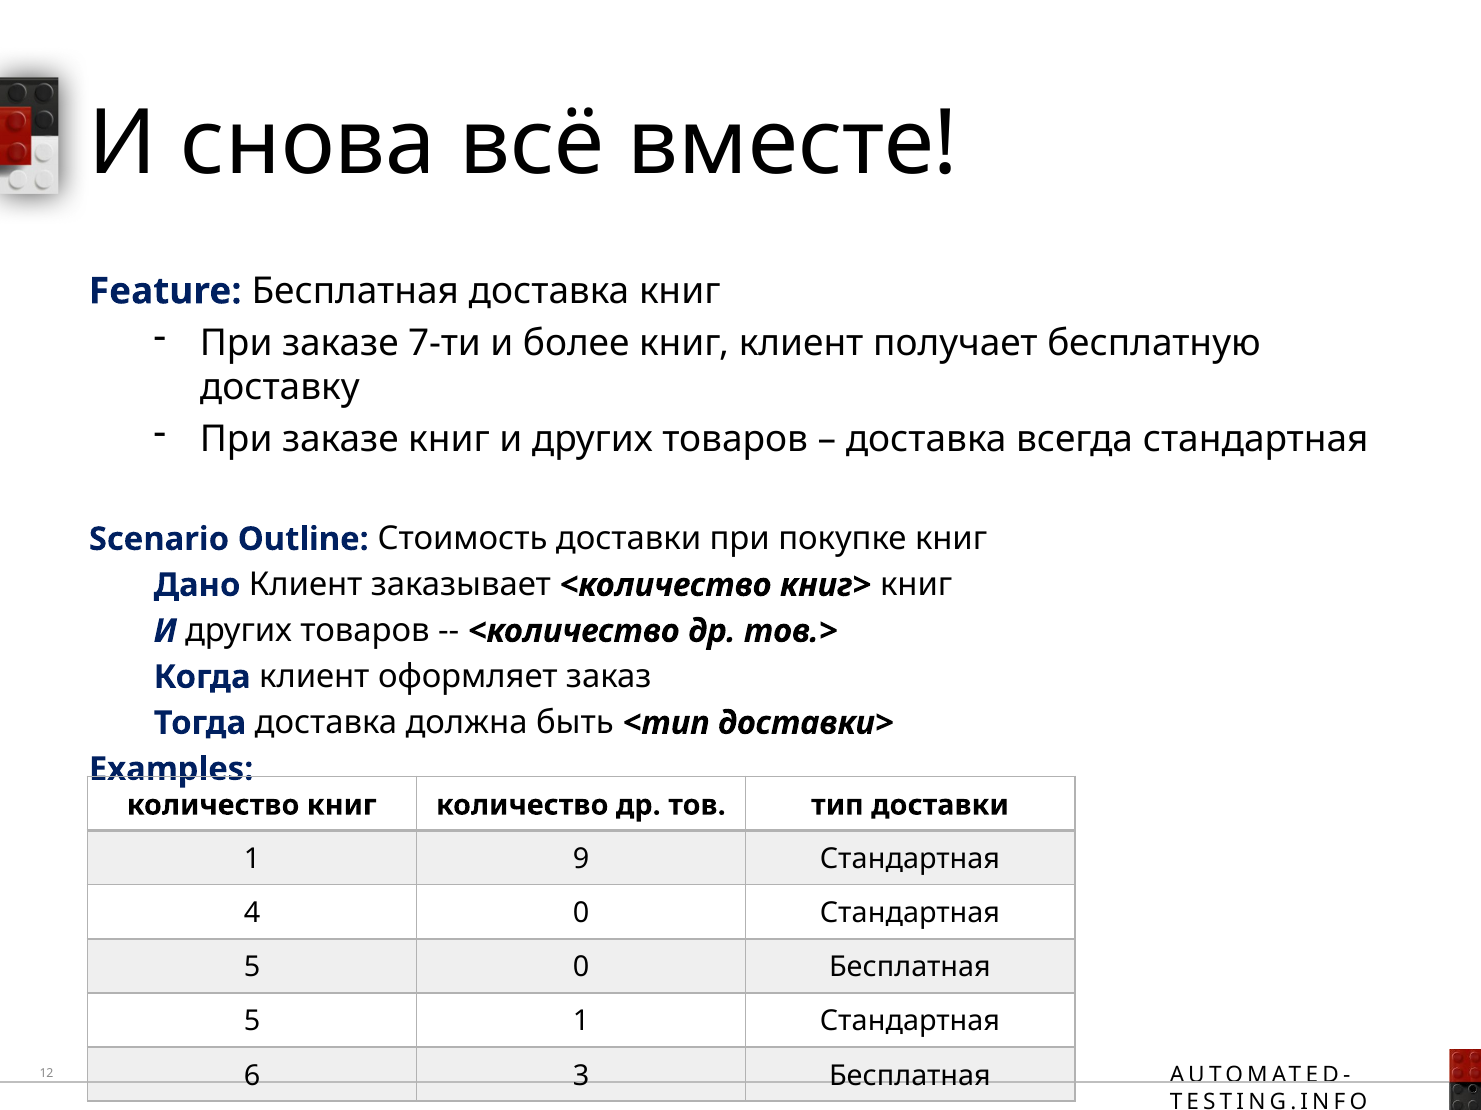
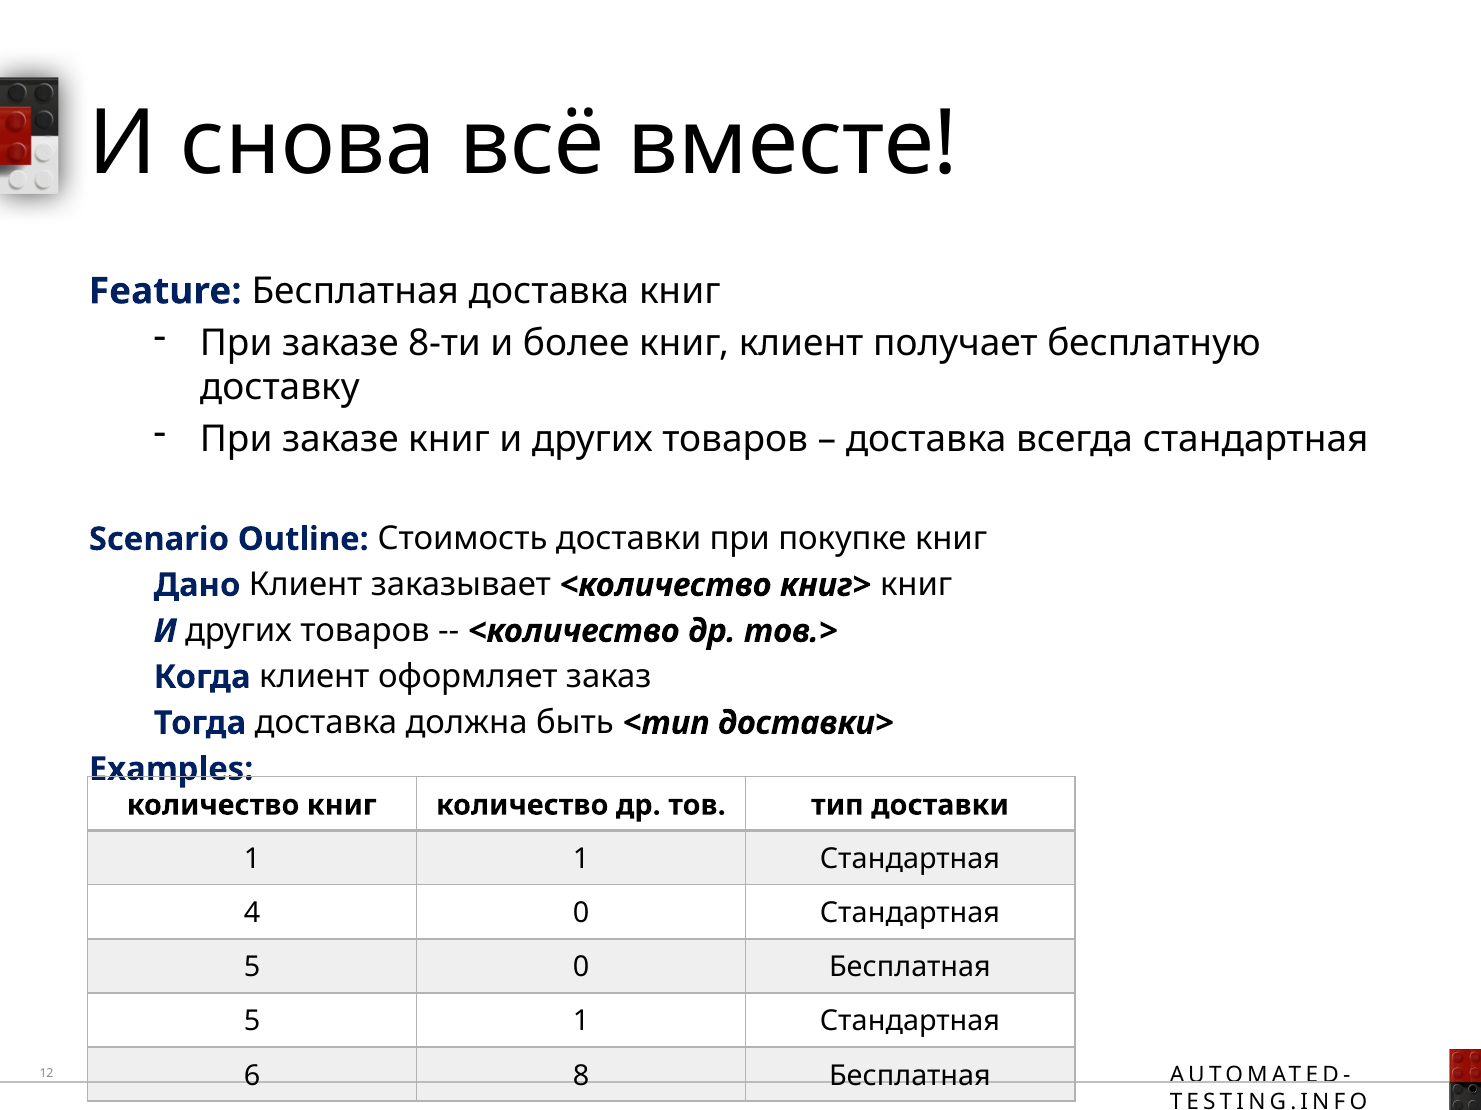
7-ти: 7-ти -> 8-ти
1 9: 9 -> 1
3: 3 -> 8
